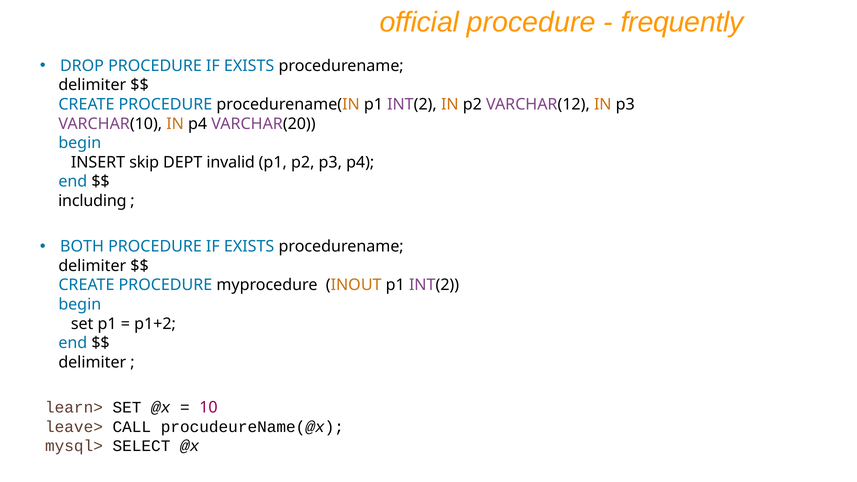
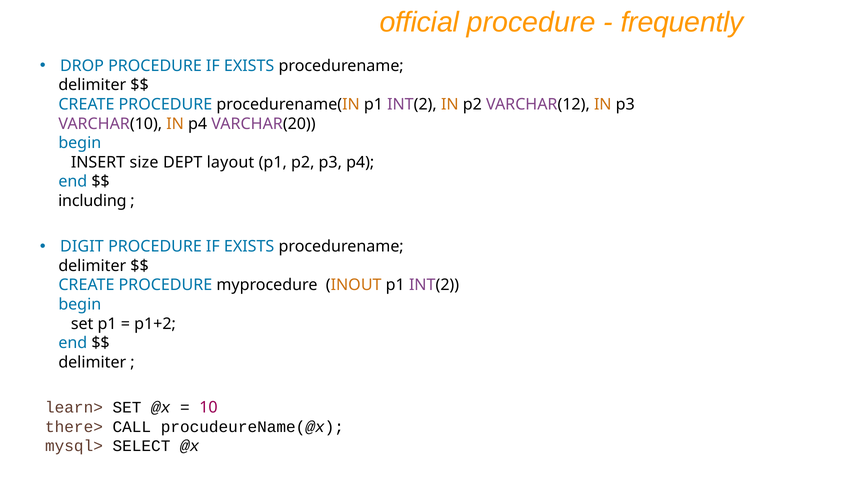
skip: skip -> size
invalid: invalid -> layout
BOTH: BOTH -> DIGIT
leave>: leave> -> there>
